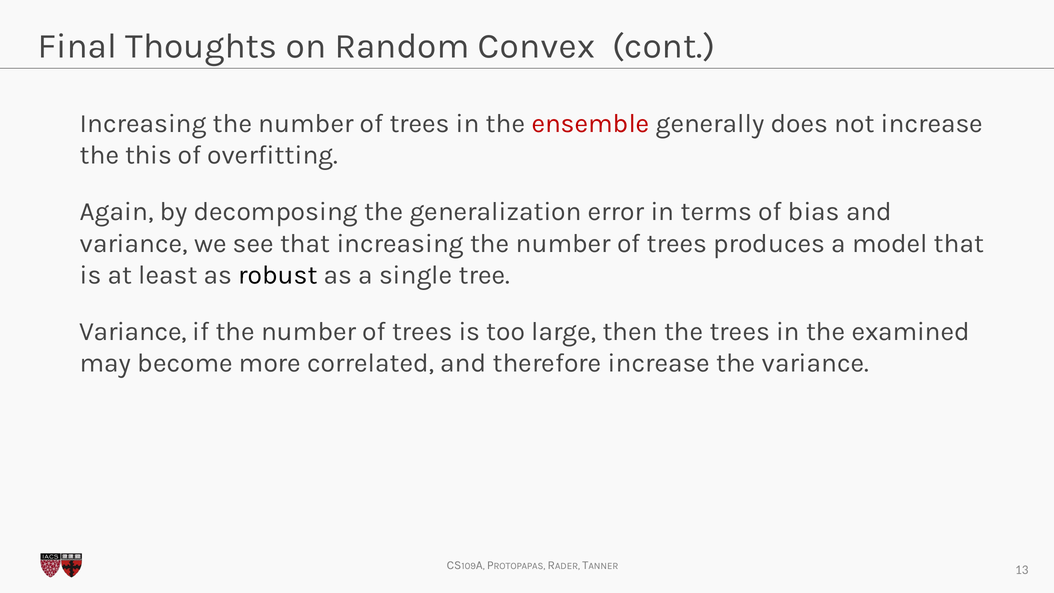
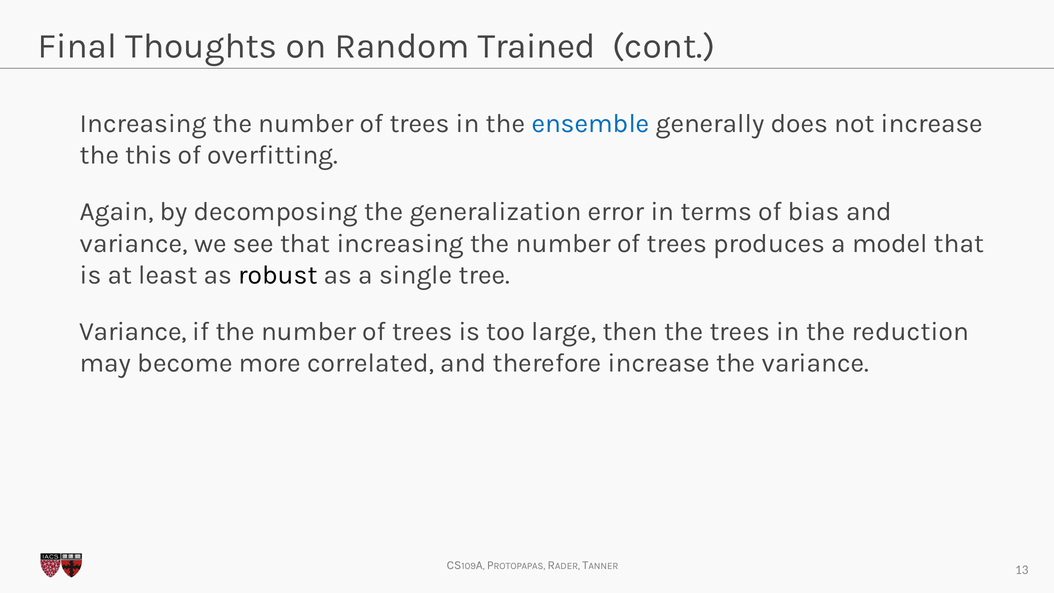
Convex: Convex -> Trained
ensemble colour: red -> blue
examined: examined -> reduction
